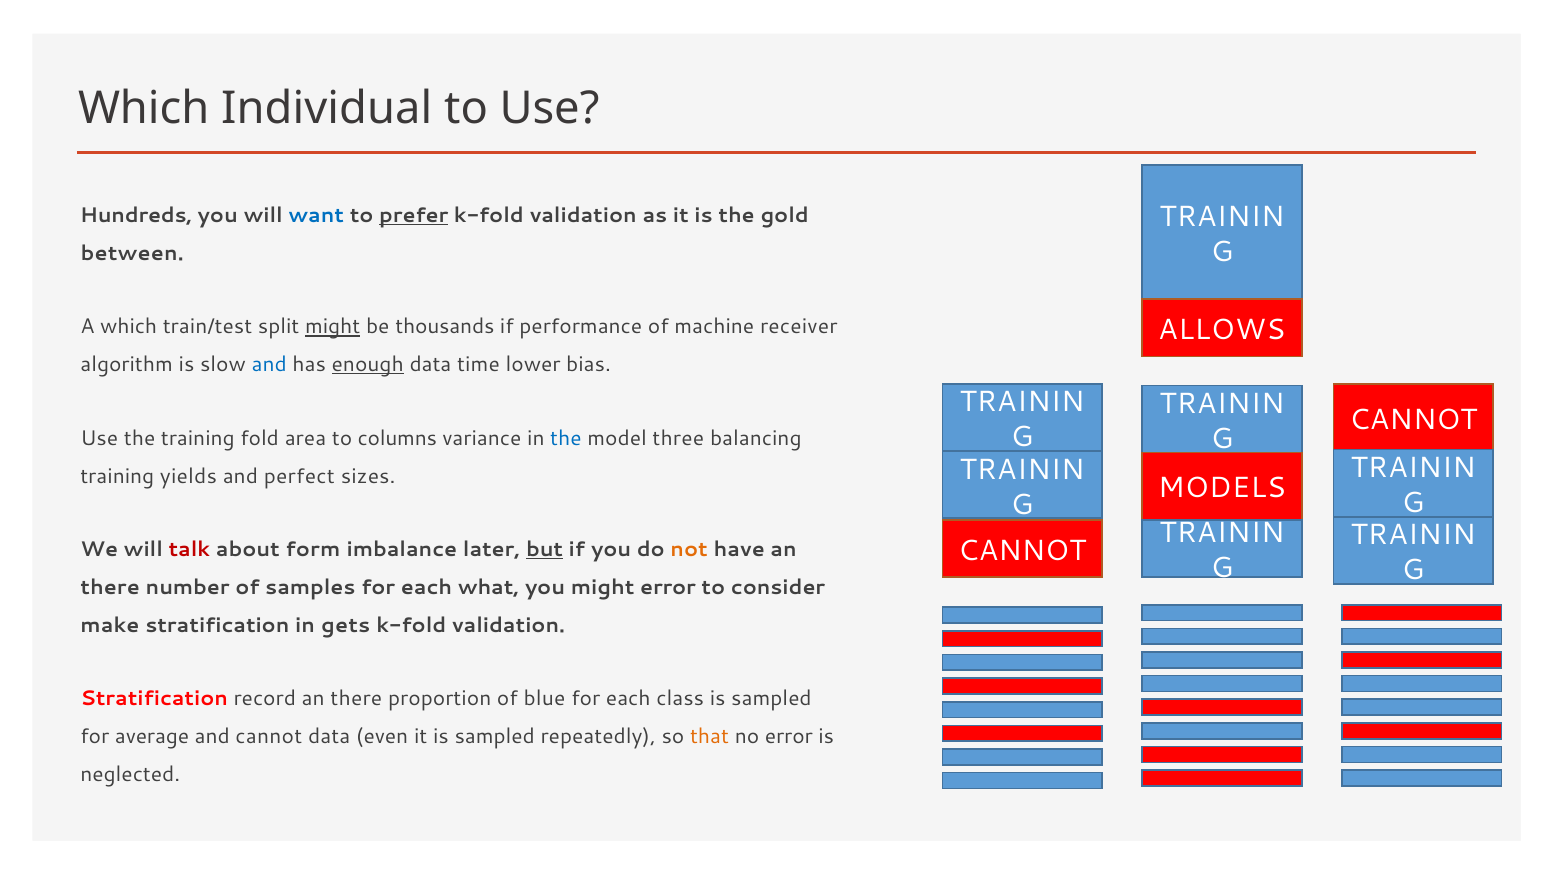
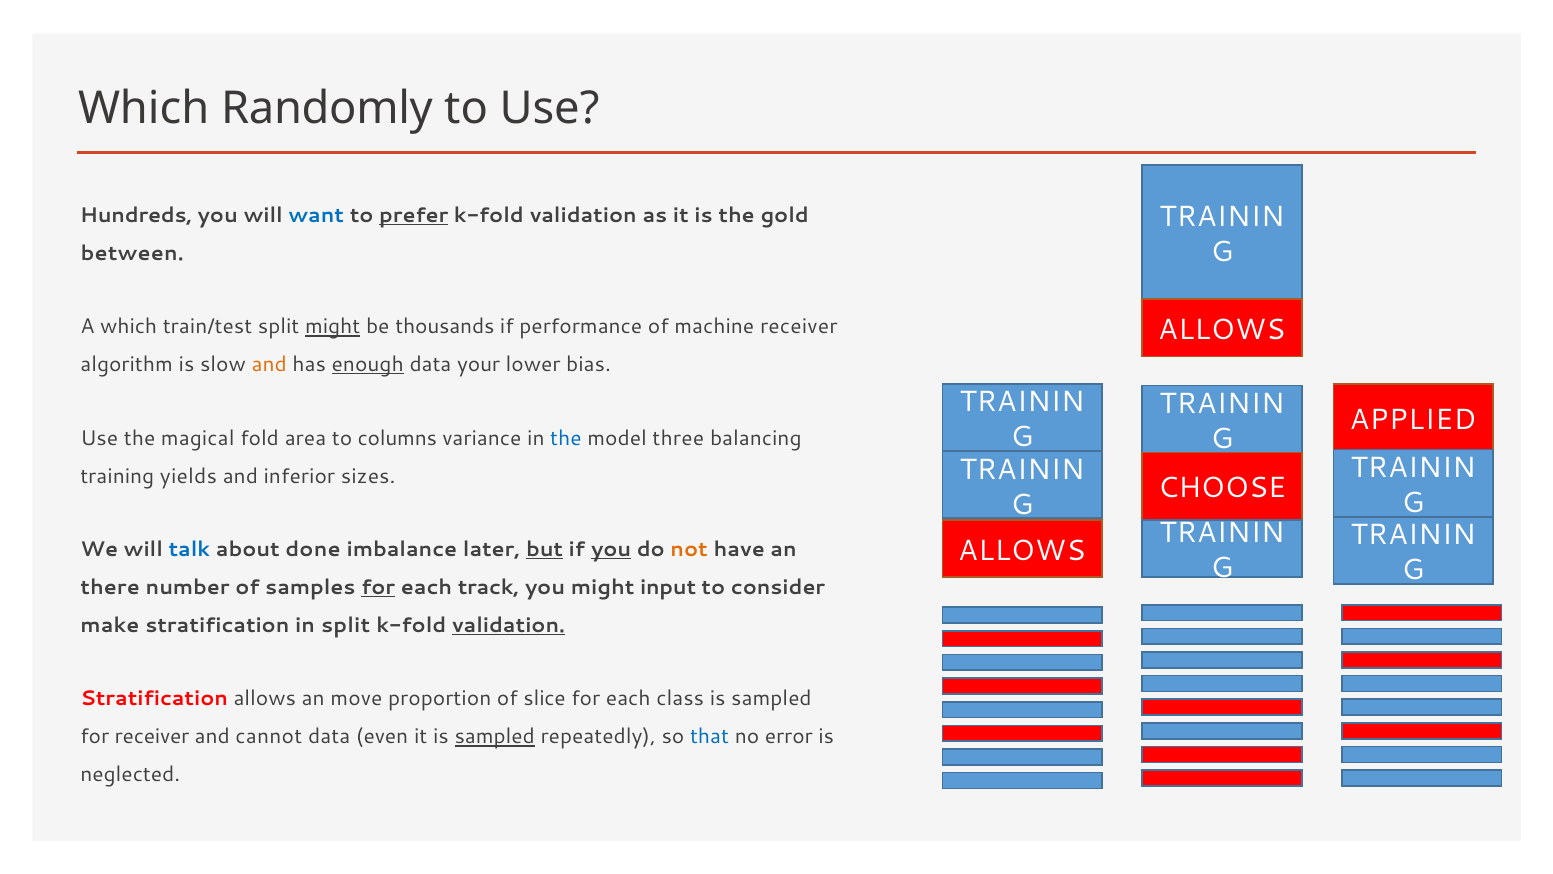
Individual: Individual -> Randomly
and at (269, 365) colour: blue -> orange
time: time -> your
CANNOT at (1413, 420): CANNOT -> APPLIED
the training: training -> magical
perfect: perfect -> inferior
MODELS: MODELS -> CHOOSE
CANNOT at (1022, 550): CANNOT -> ALLOWS
talk colour: red -> blue
form: form -> done
you at (611, 549) underline: none -> present
for at (378, 587) underline: none -> present
what: what -> track
might error: error -> input
in gets: gets -> split
validation at (508, 625) underline: none -> present
Stratification record: record -> allows
there at (356, 699): there -> move
blue: blue -> slice
for average: average -> receiver
sampled at (495, 737) underline: none -> present
that colour: orange -> blue
